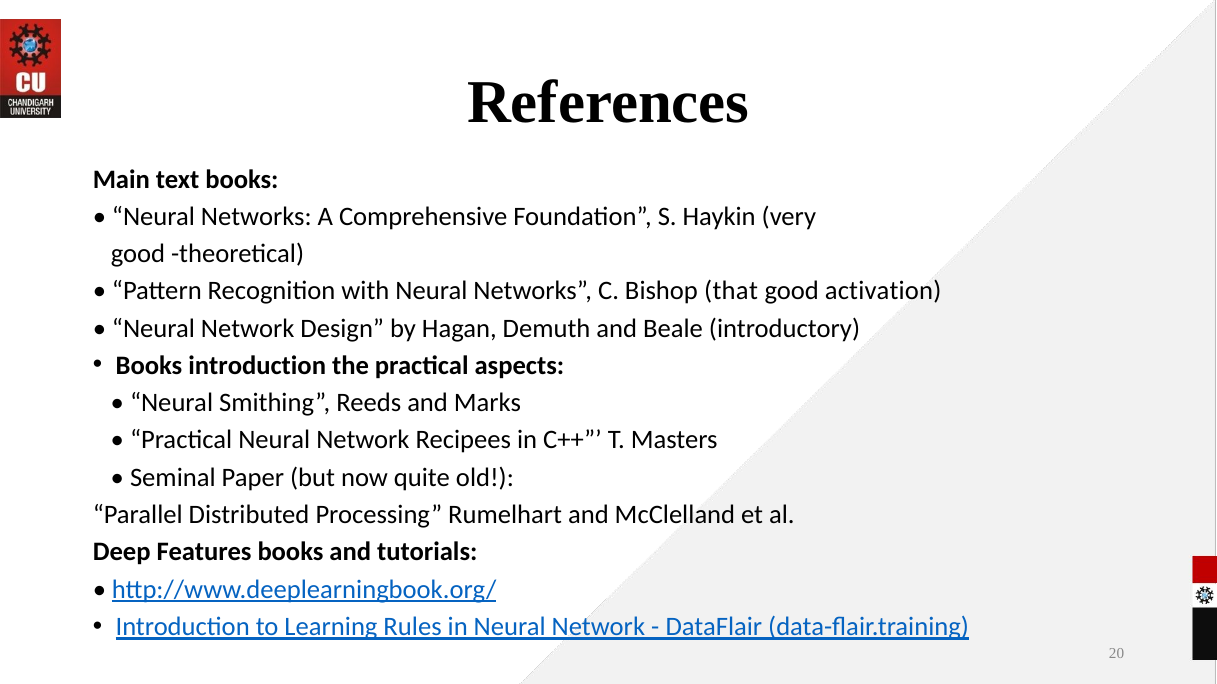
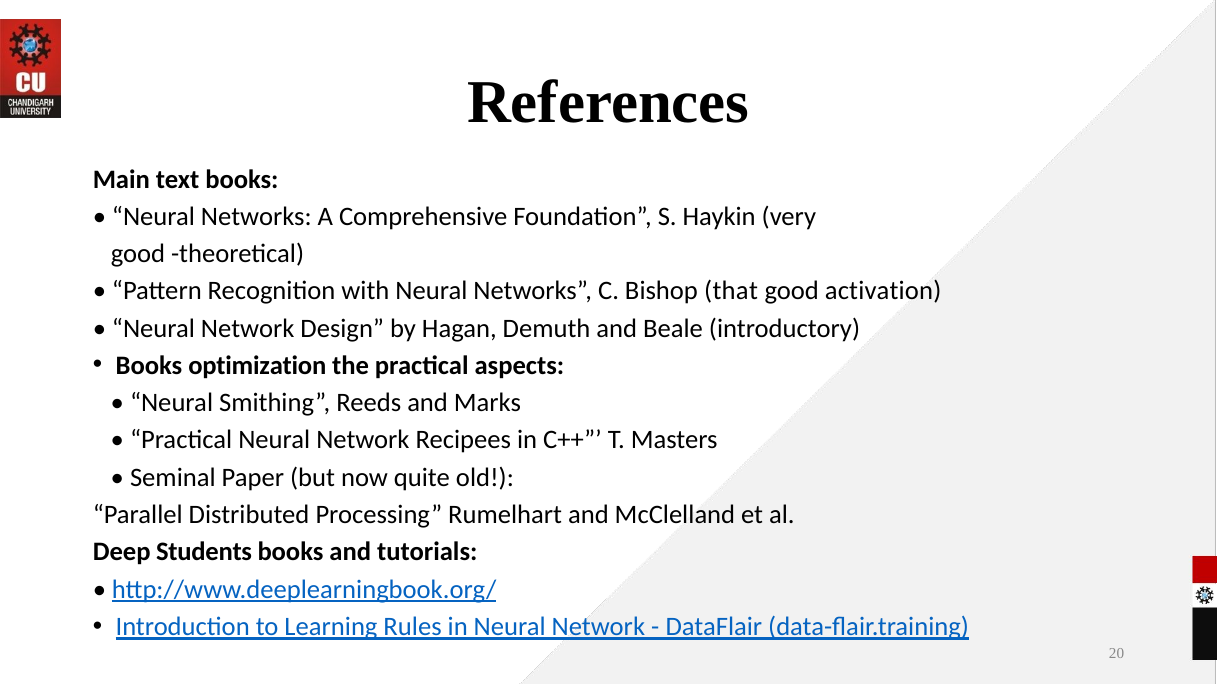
Books introduction: introduction -> optimization
Features: Features -> Students
